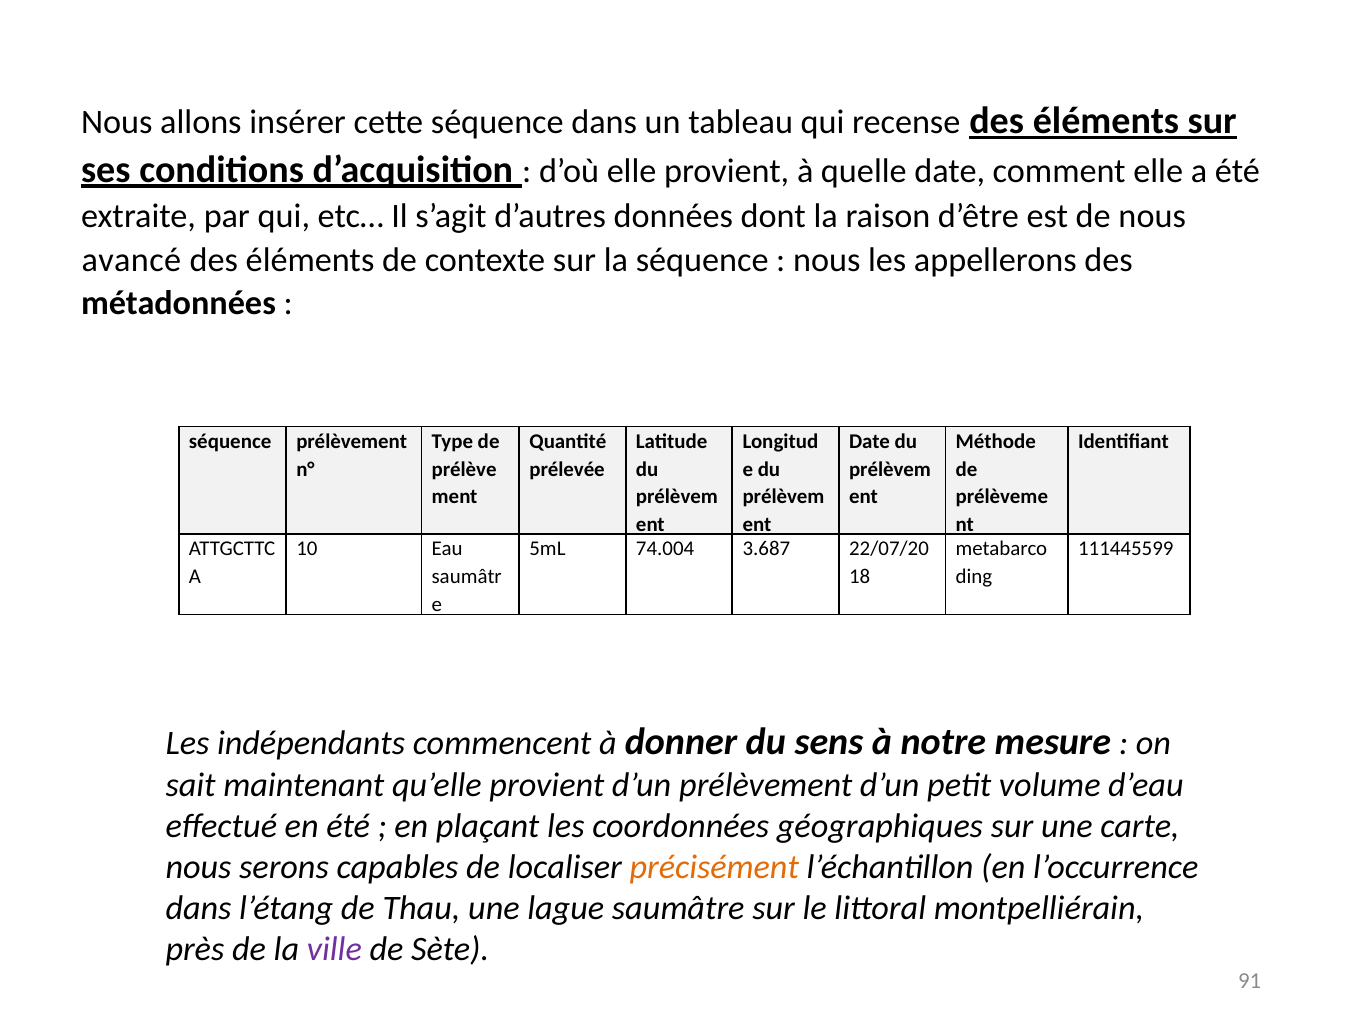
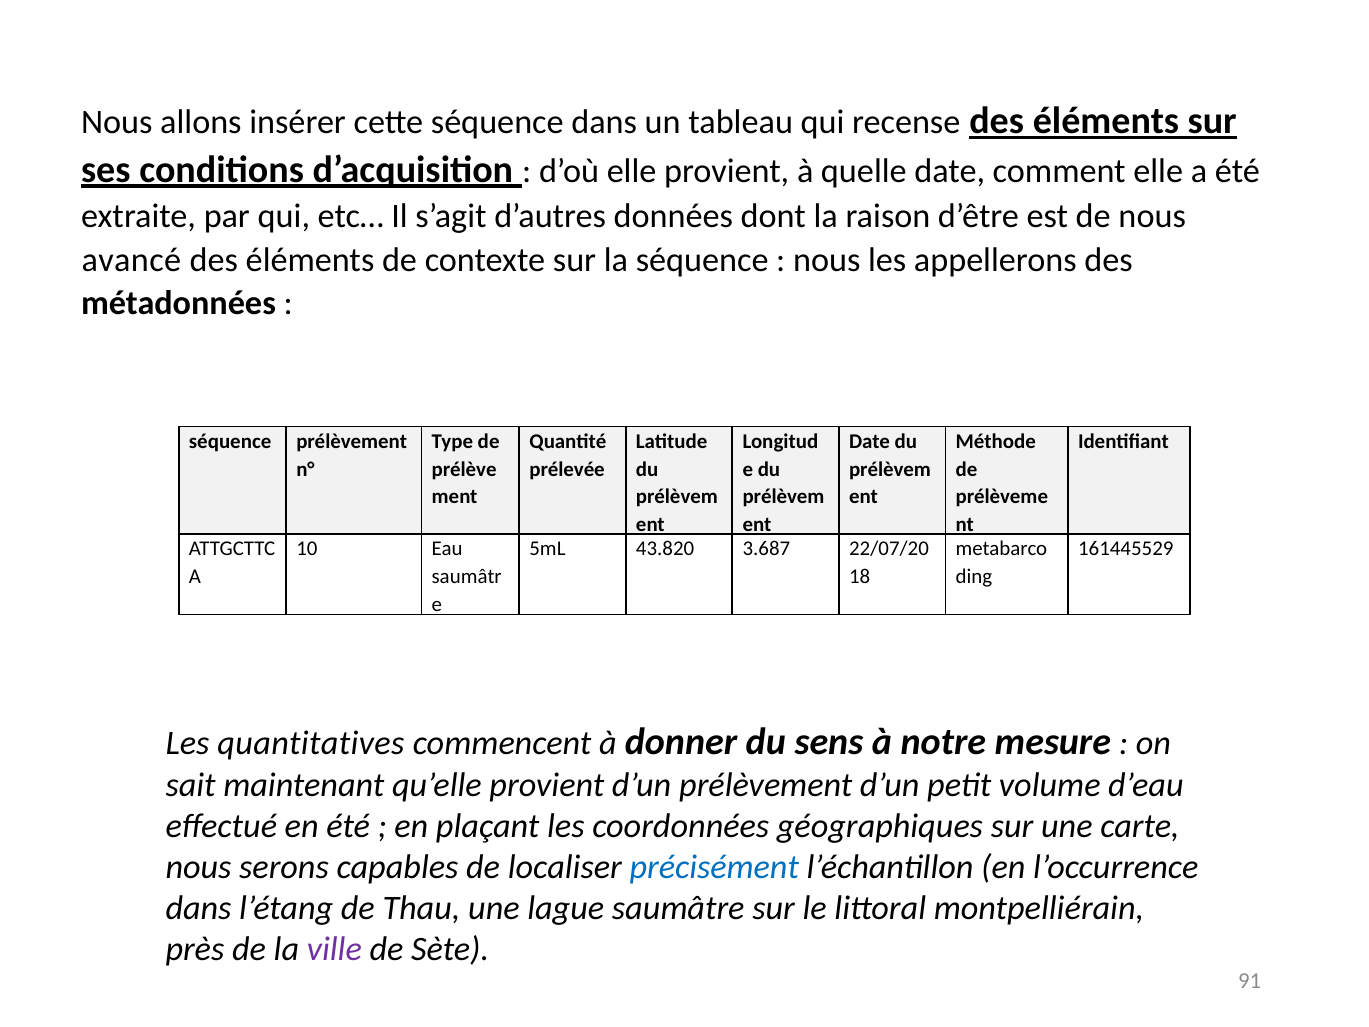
74.004: 74.004 -> 43.820
111445599: 111445599 -> 161445529
indépendants: indépendants -> quantitatives
précisément colour: orange -> blue
